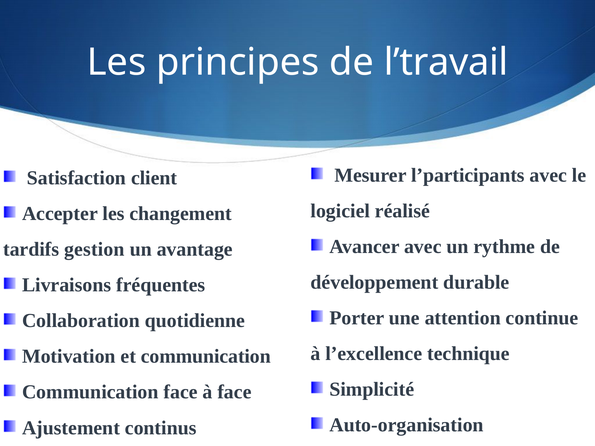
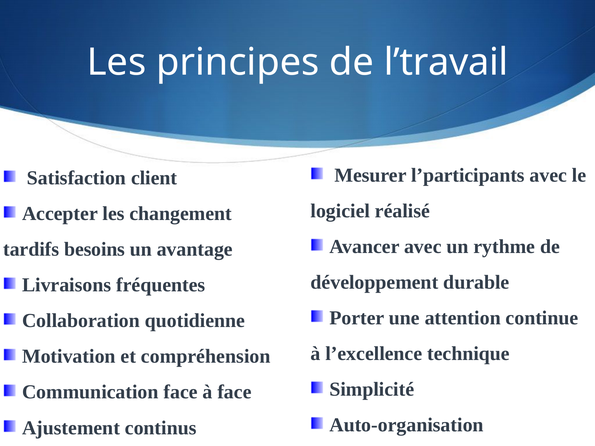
gestion: gestion -> besoins
et communication: communication -> compréhension
